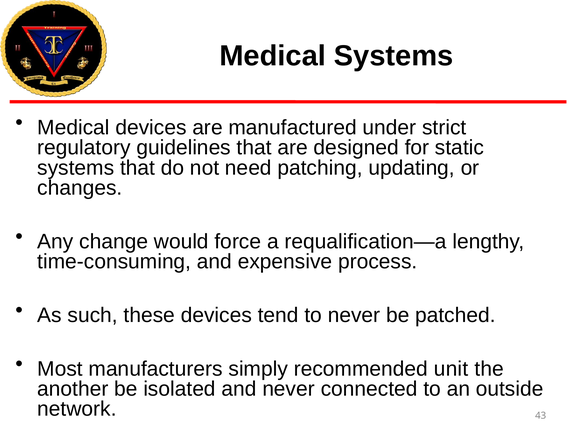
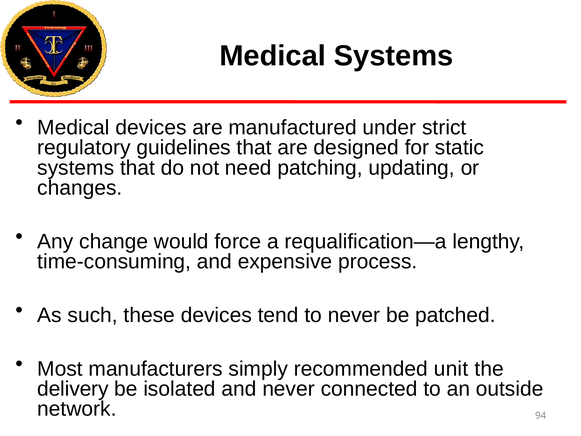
another: another -> delivery
43: 43 -> 94
